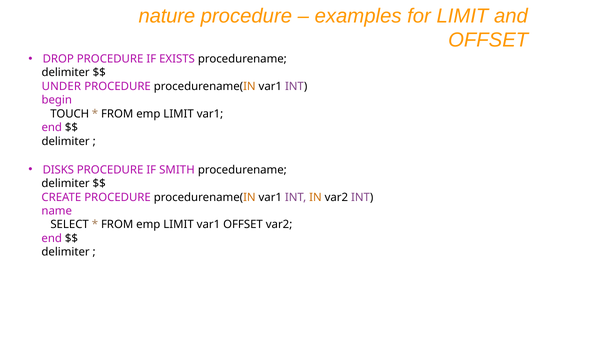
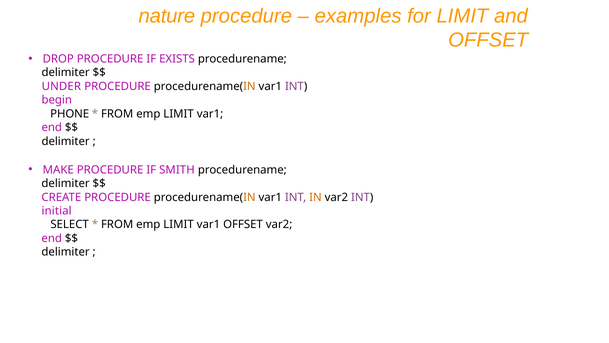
TOUCH: TOUCH -> PHONE
DISKS: DISKS -> MAKE
name: name -> initial
